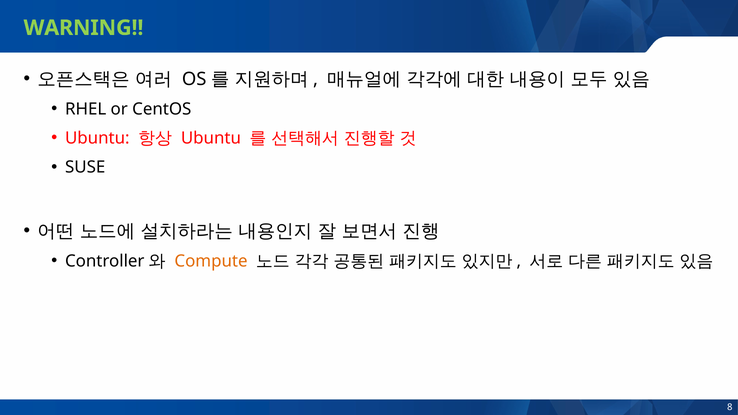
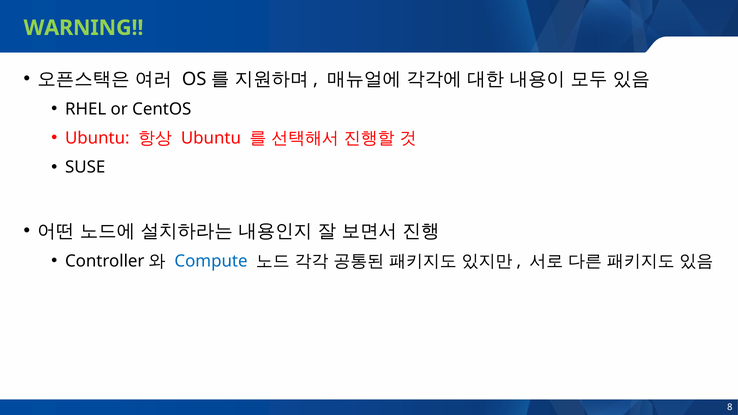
Compute colour: orange -> blue
